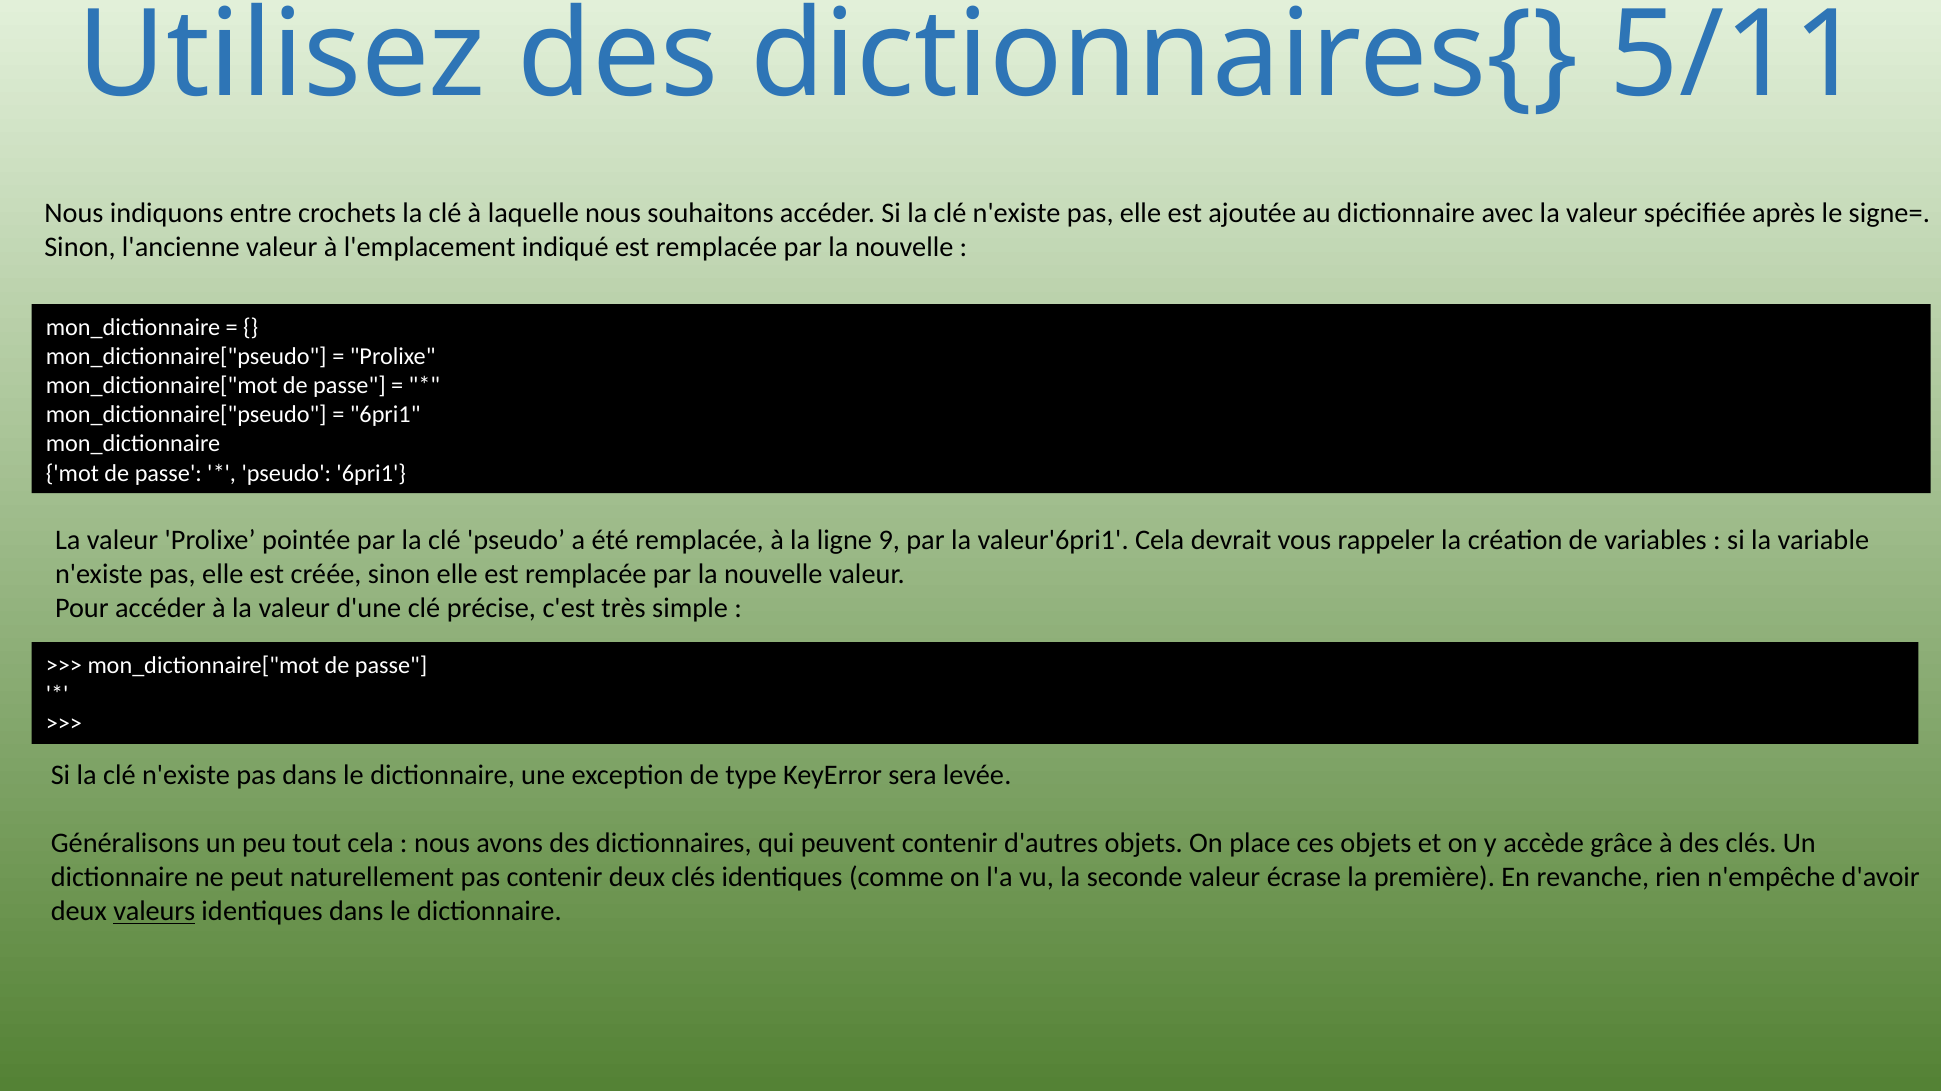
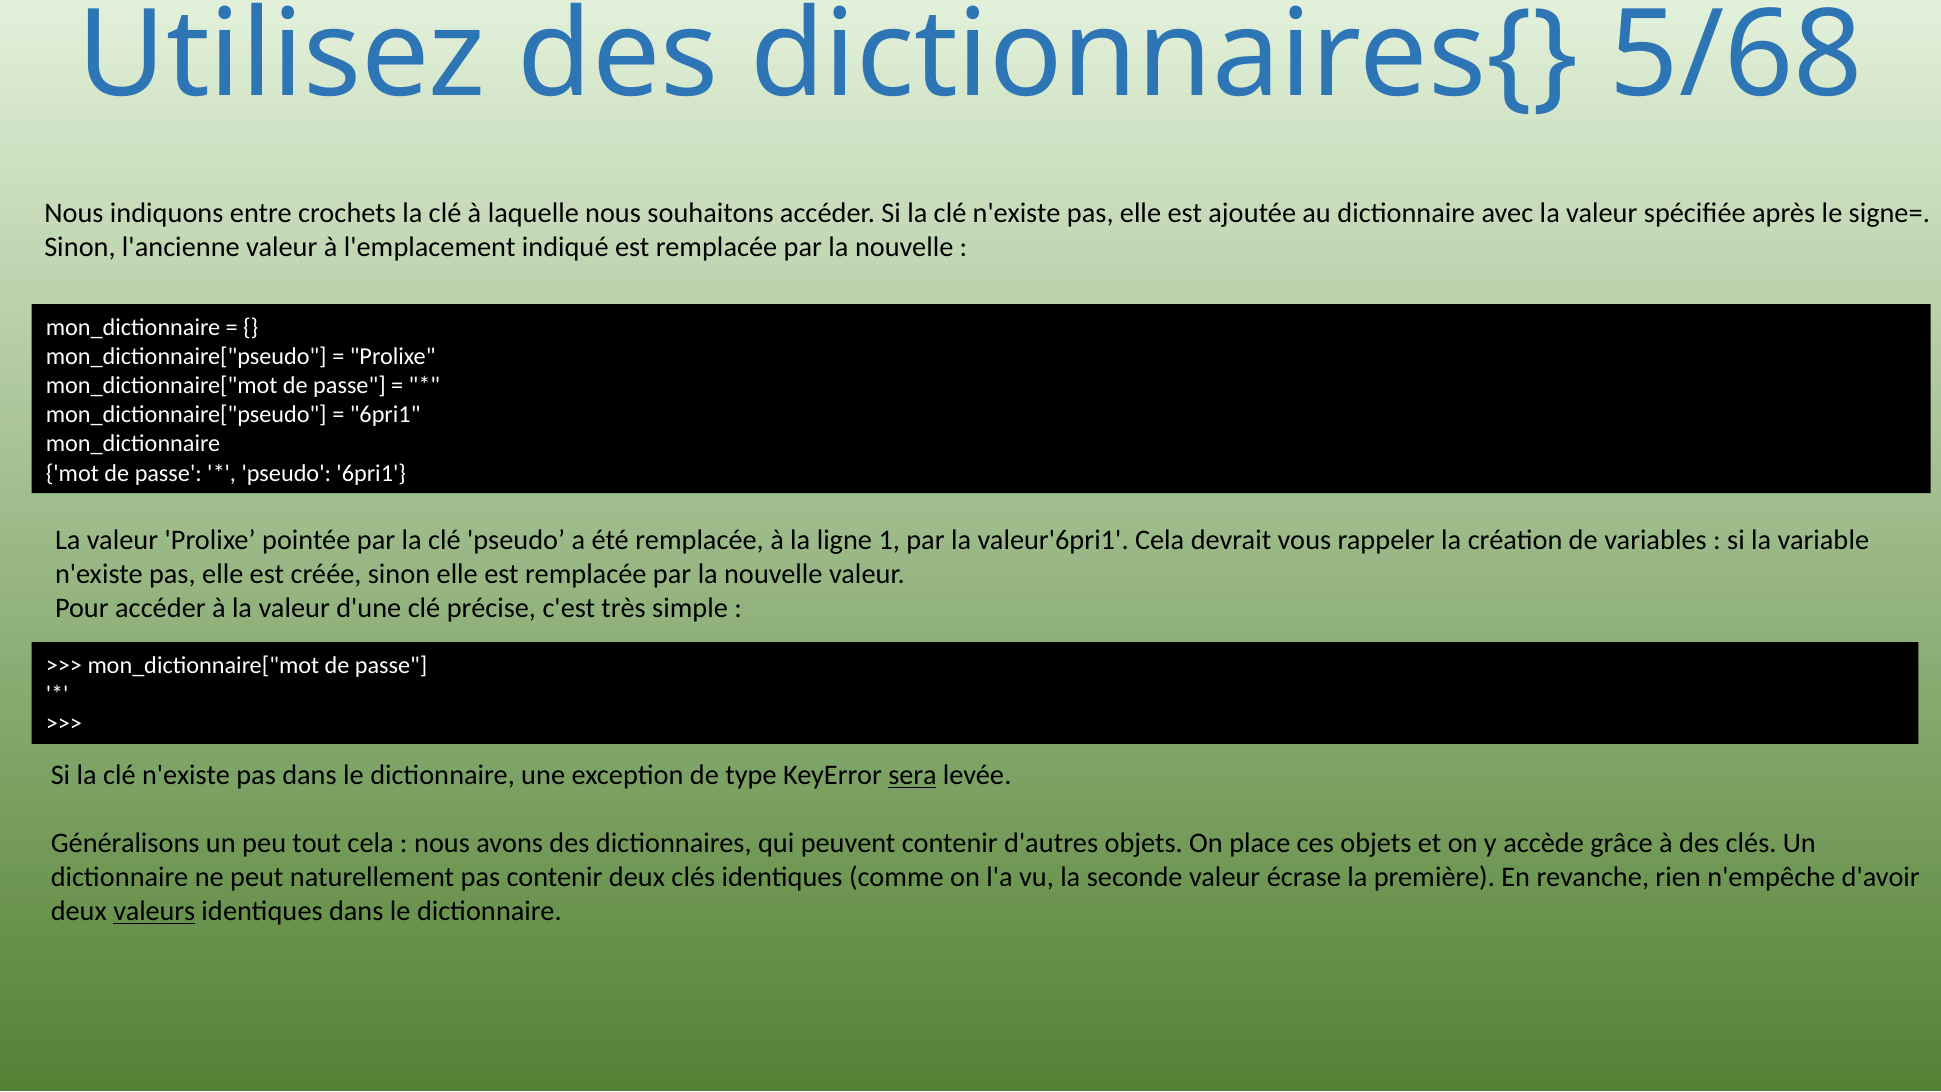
5/11: 5/11 -> 5/68
9: 9 -> 1
sera underline: none -> present
